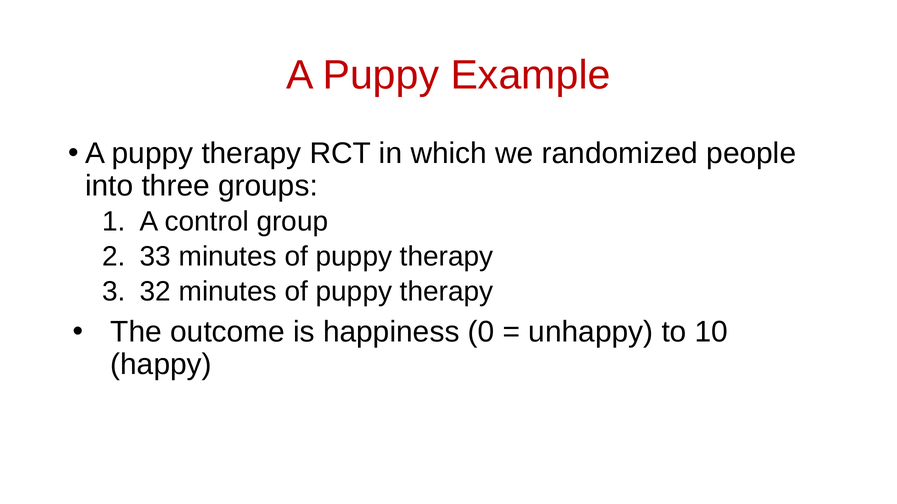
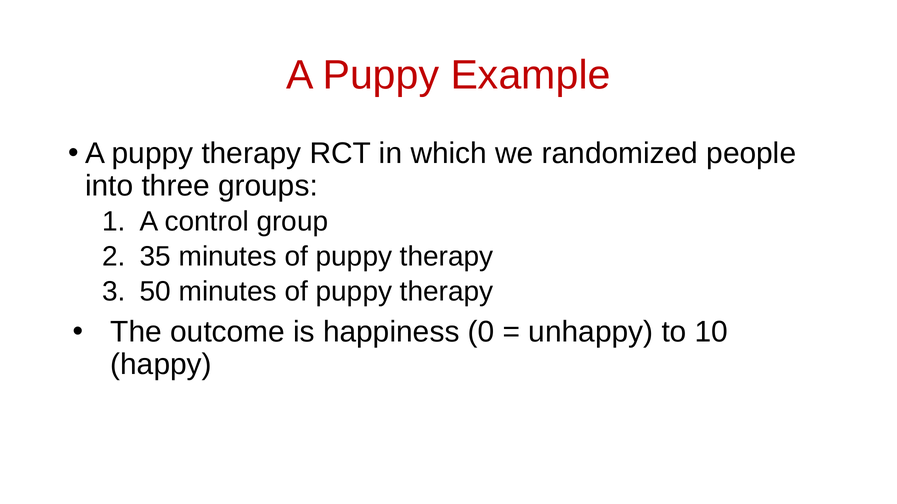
33: 33 -> 35
32: 32 -> 50
